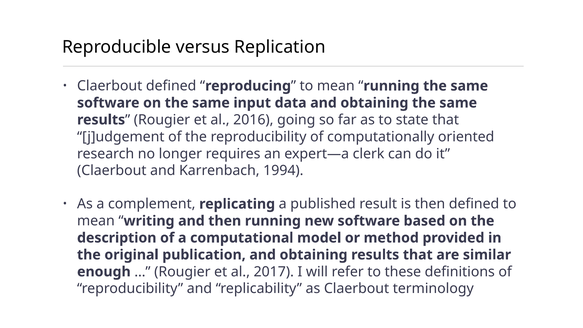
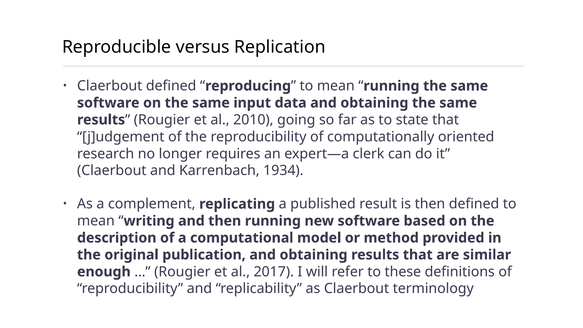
2016: 2016 -> 2010
1994: 1994 -> 1934
